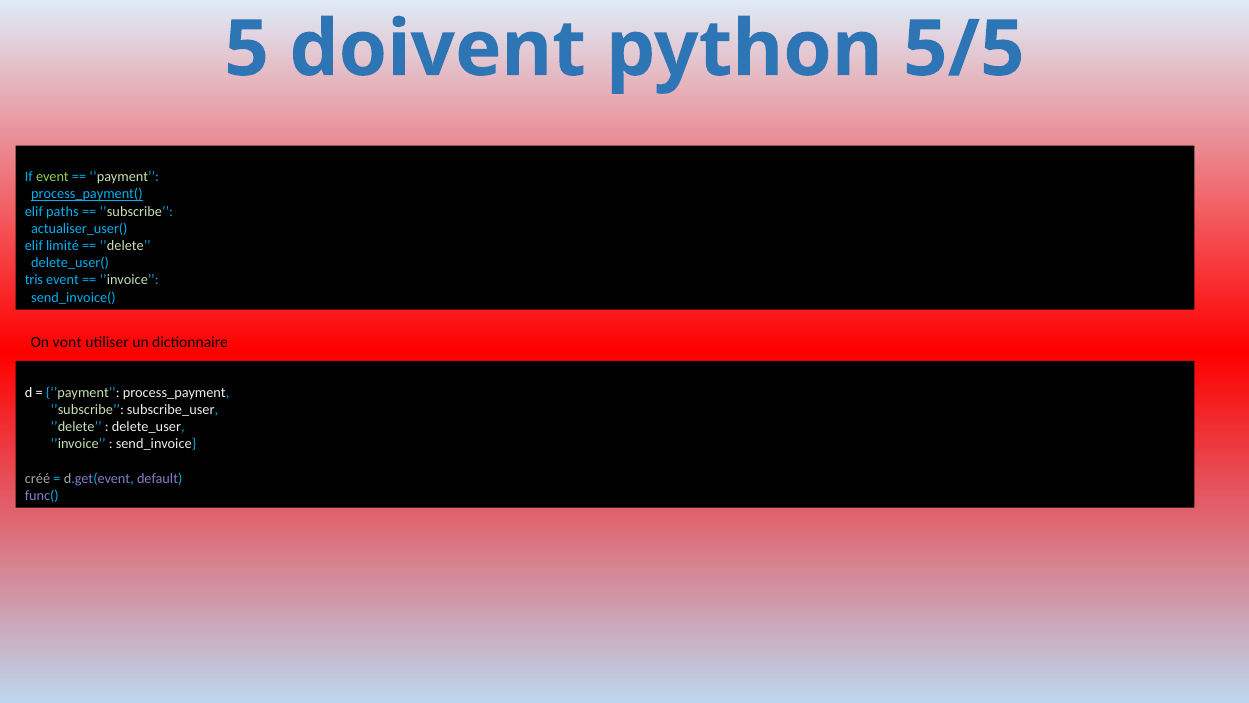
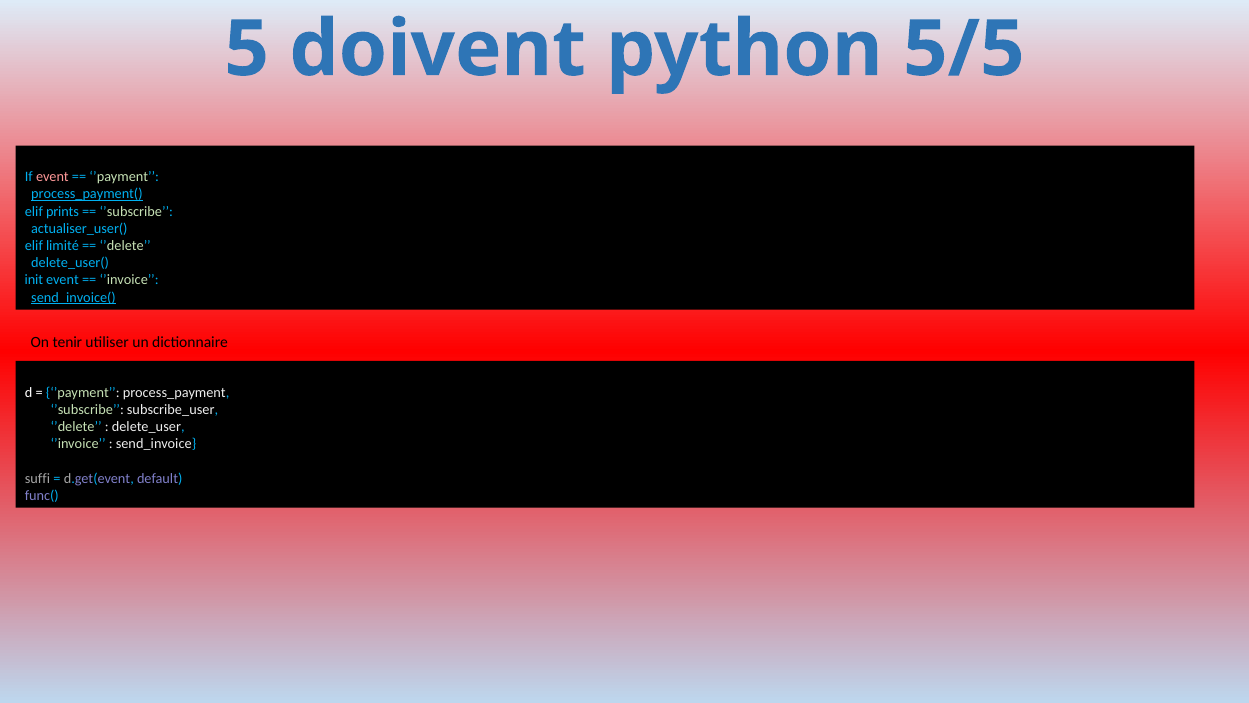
event at (52, 177) colour: light green -> pink
paths: paths -> prints
tris: tris -> init
send_invoice( underline: none -> present
vont: vont -> tenir
créé: créé -> suffi
